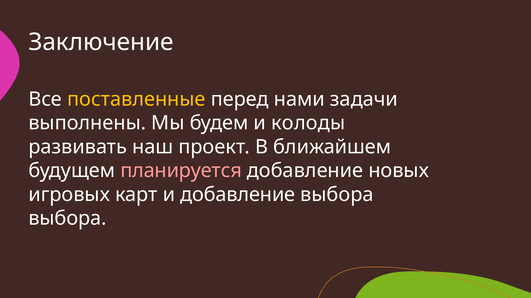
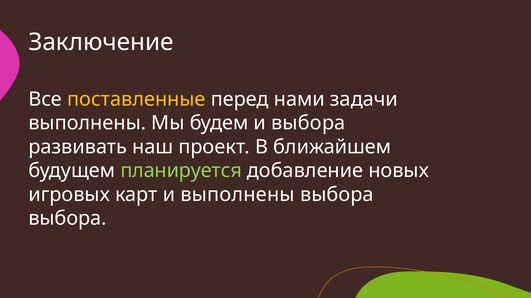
и колоды: колоды -> выбора
планируется colour: pink -> light green
и добавление: добавление -> выполнены
